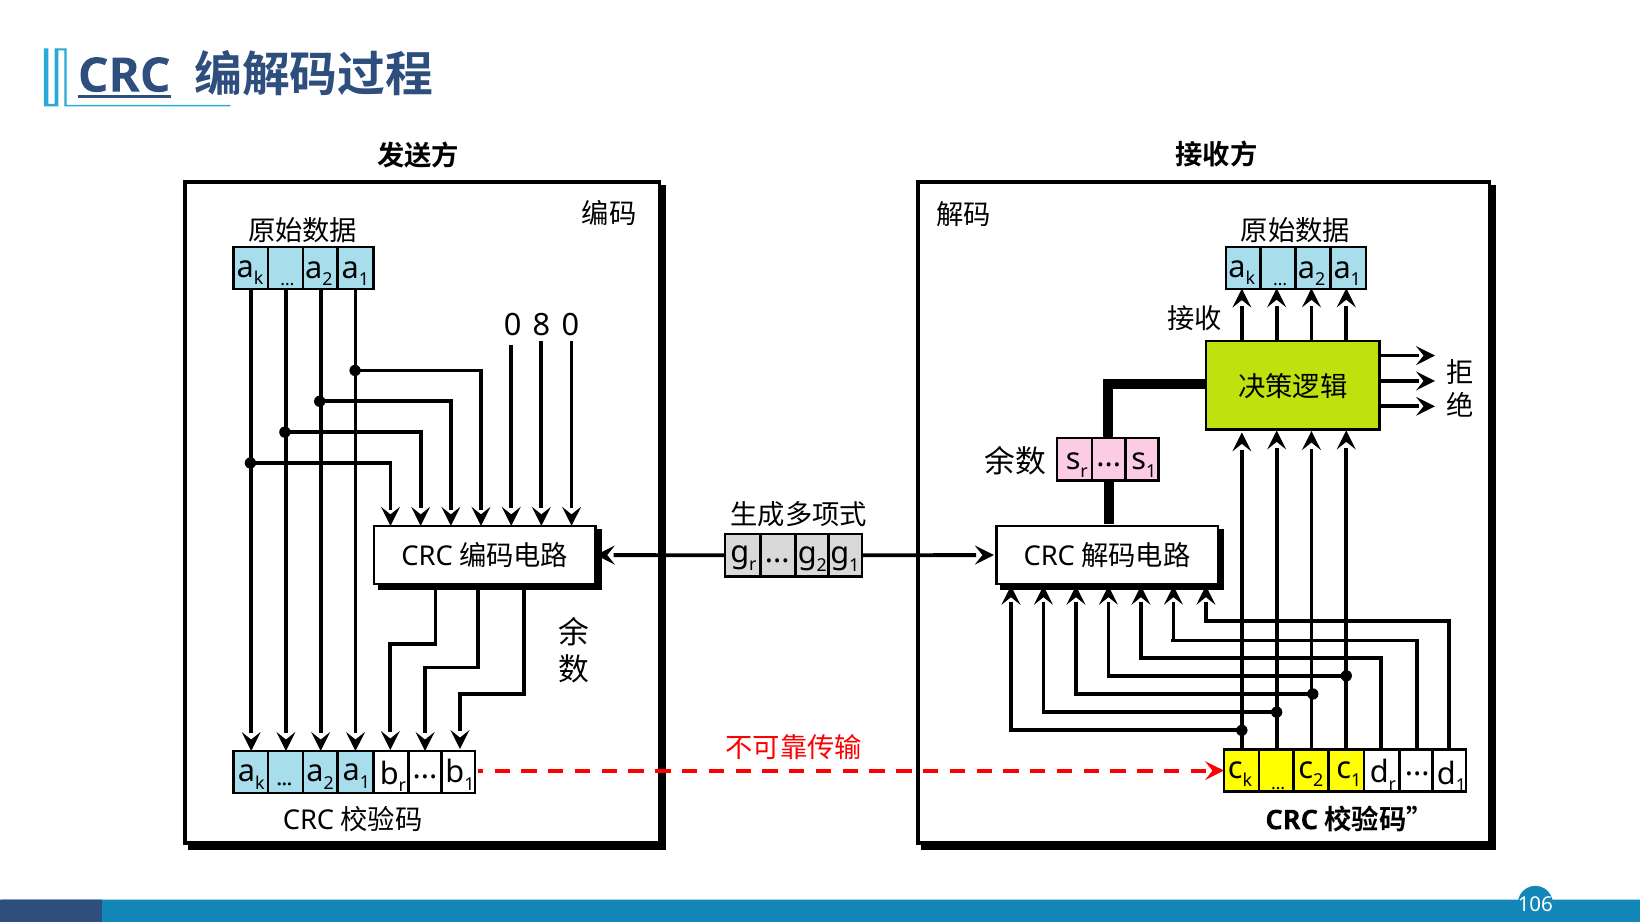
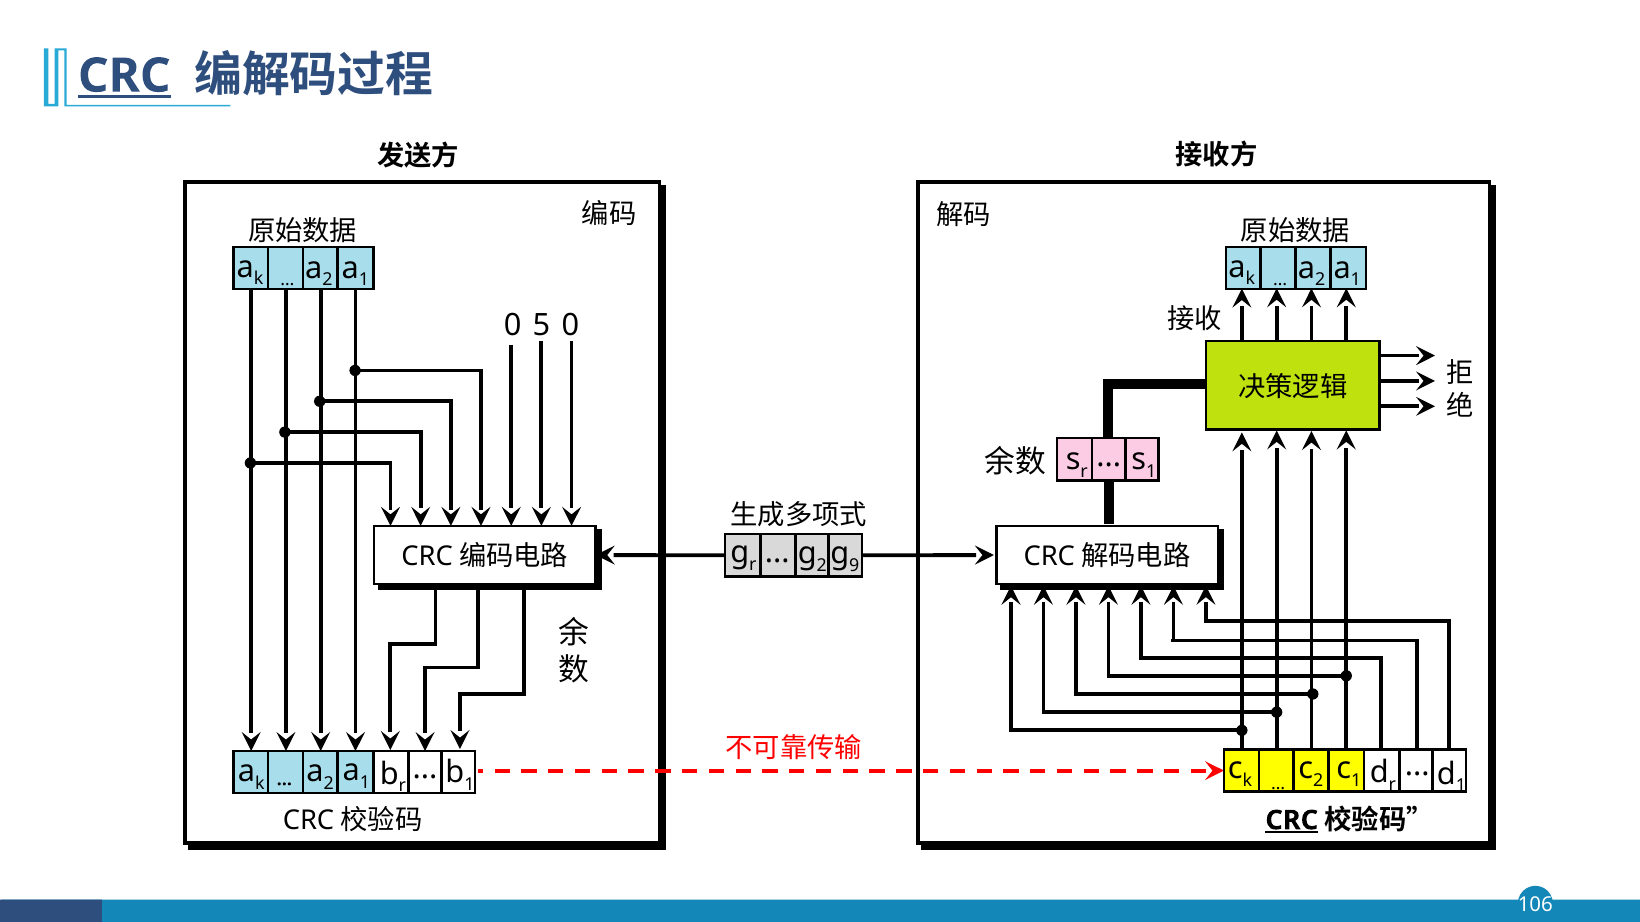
8: 8 -> 5
1 at (854, 566): 1 -> 9
CRC at (1292, 821) underline: none -> present
